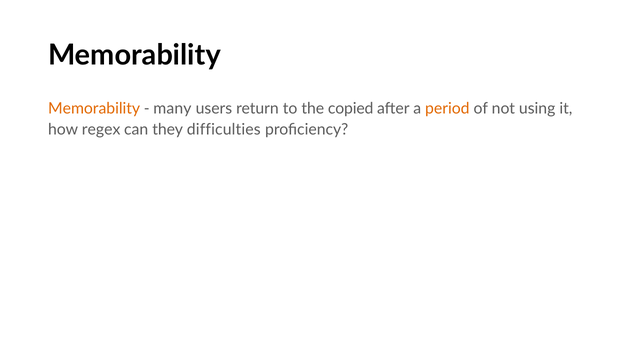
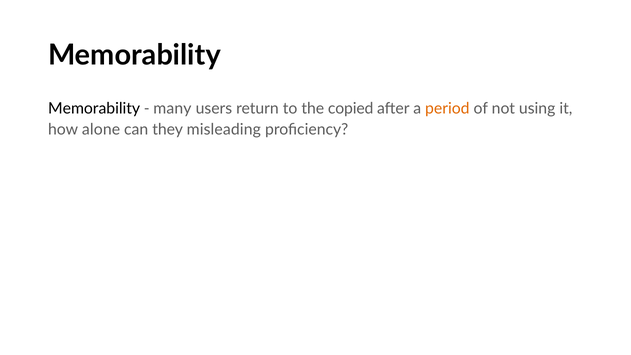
Memorability at (94, 109) colour: orange -> black
regex: regex -> alone
difficulties: difficulties -> misleading
